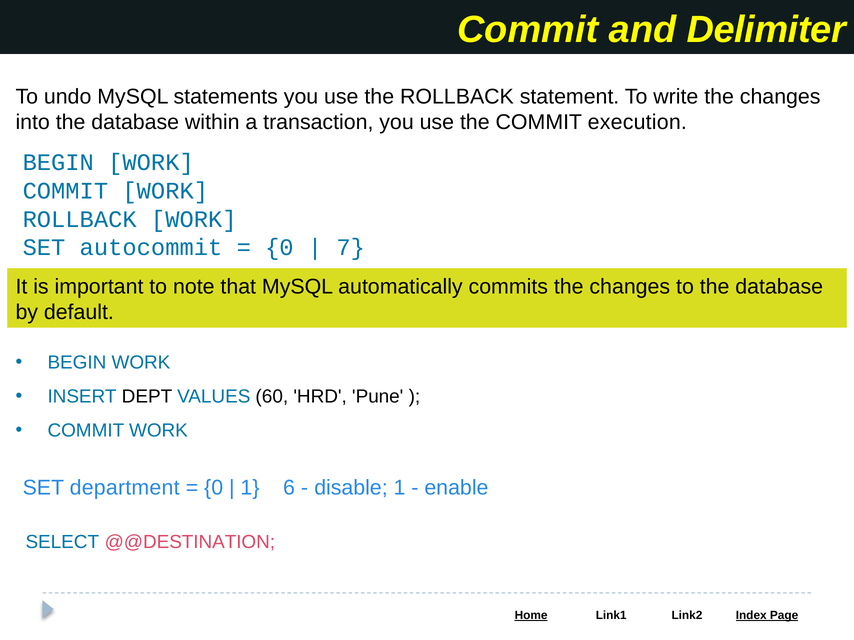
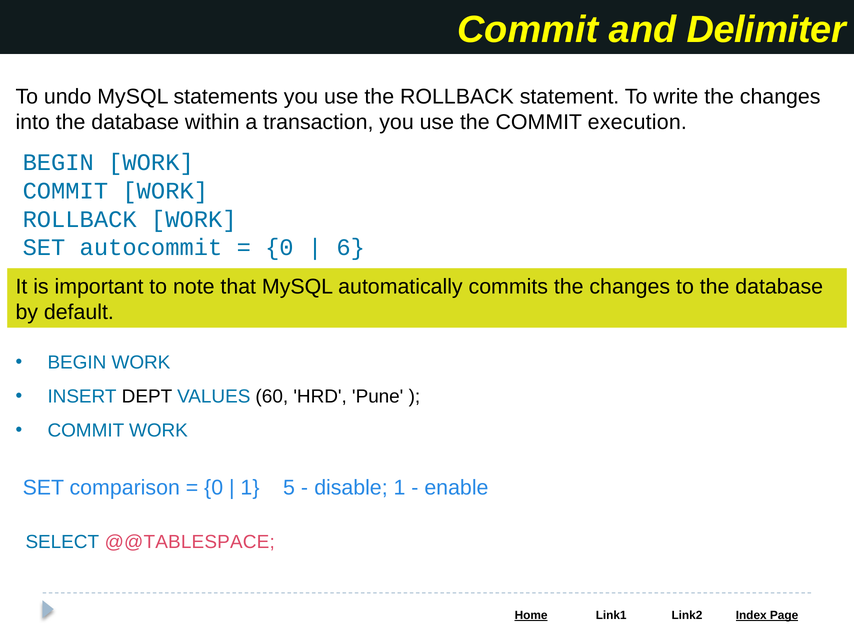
7: 7 -> 6
department: department -> comparison
6: 6 -> 5
@@DESTINATION: @@DESTINATION -> @@TABLESPACE
